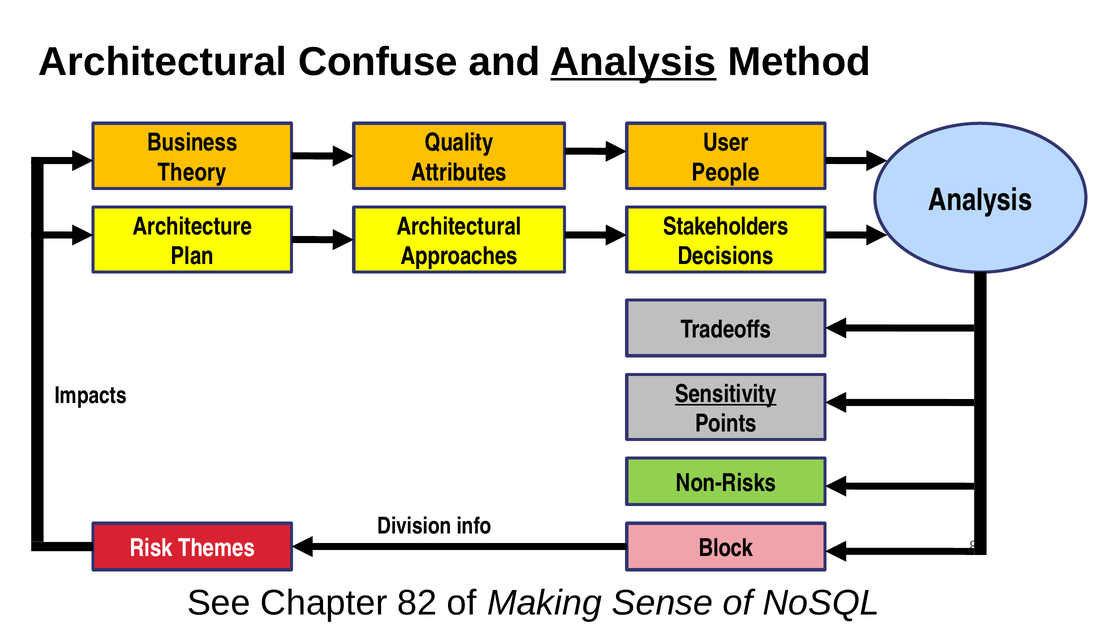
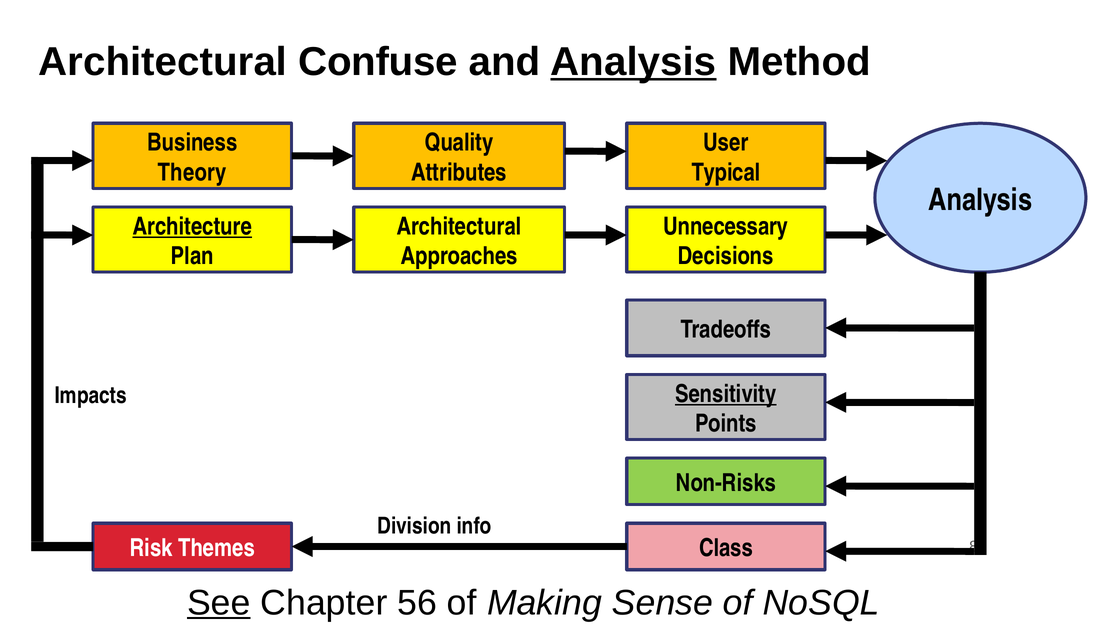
People: People -> Typical
Architecture underline: none -> present
Stakeholders: Stakeholders -> Unnecessary
Block: Block -> Class
See underline: none -> present
82: 82 -> 56
